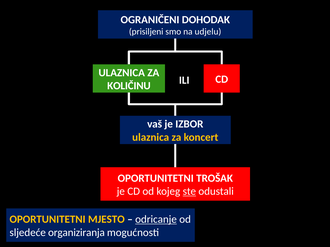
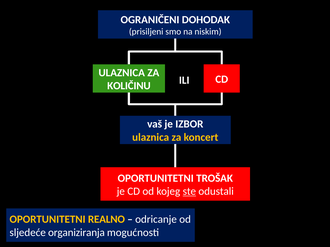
udjelu: udjelu -> niskim
MJESTO: MJESTO -> REALNO
odricanje underline: present -> none
